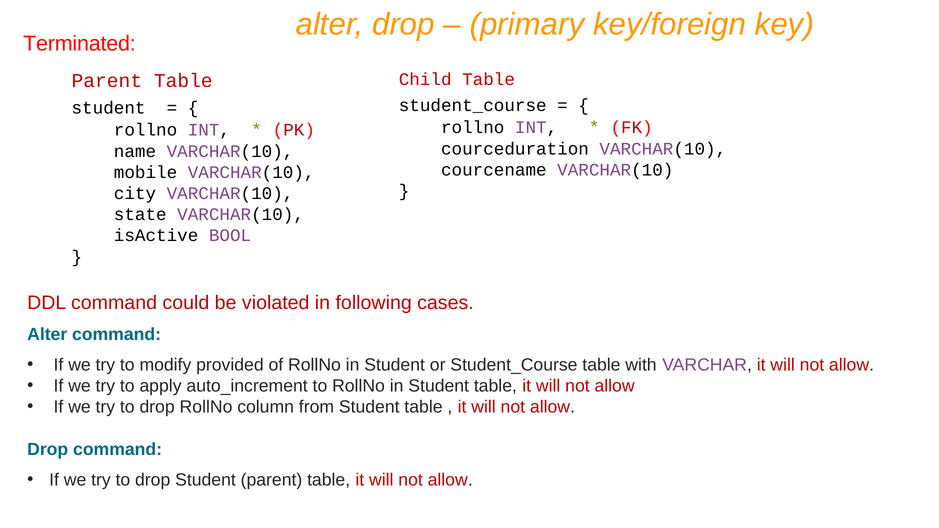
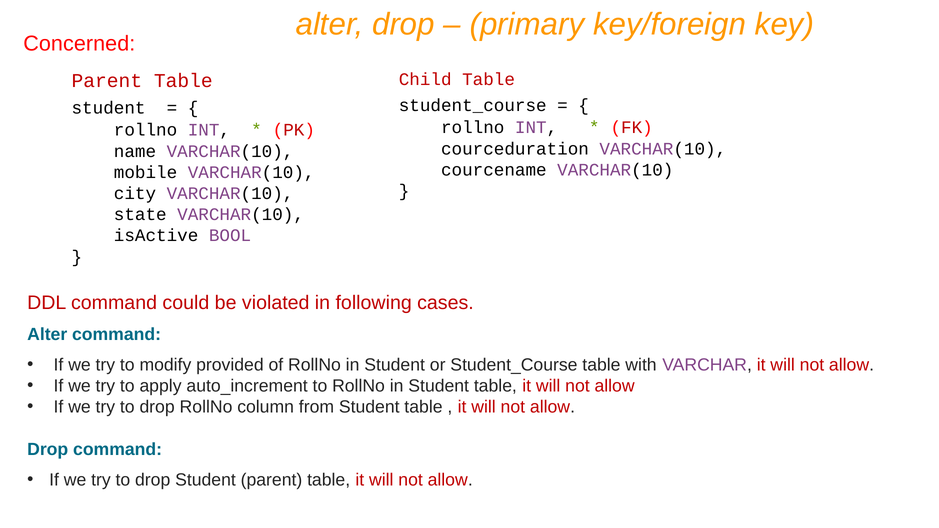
Terminated: Terminated -> Concerned
